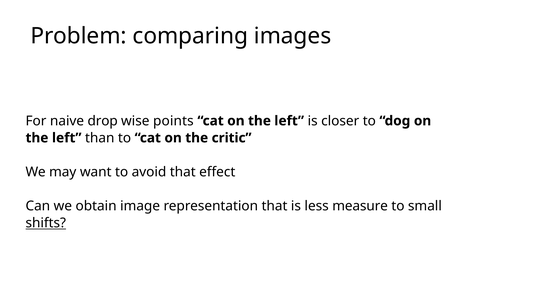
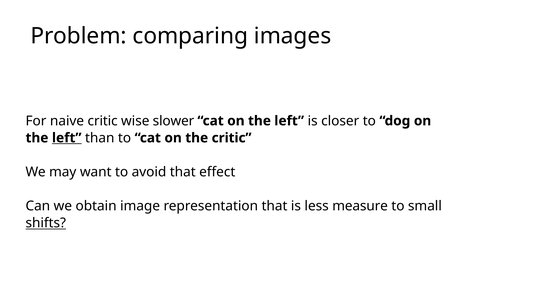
naive drop: drop -> critic
points: points -> slower
left at (67, 138) underline: none -> present
